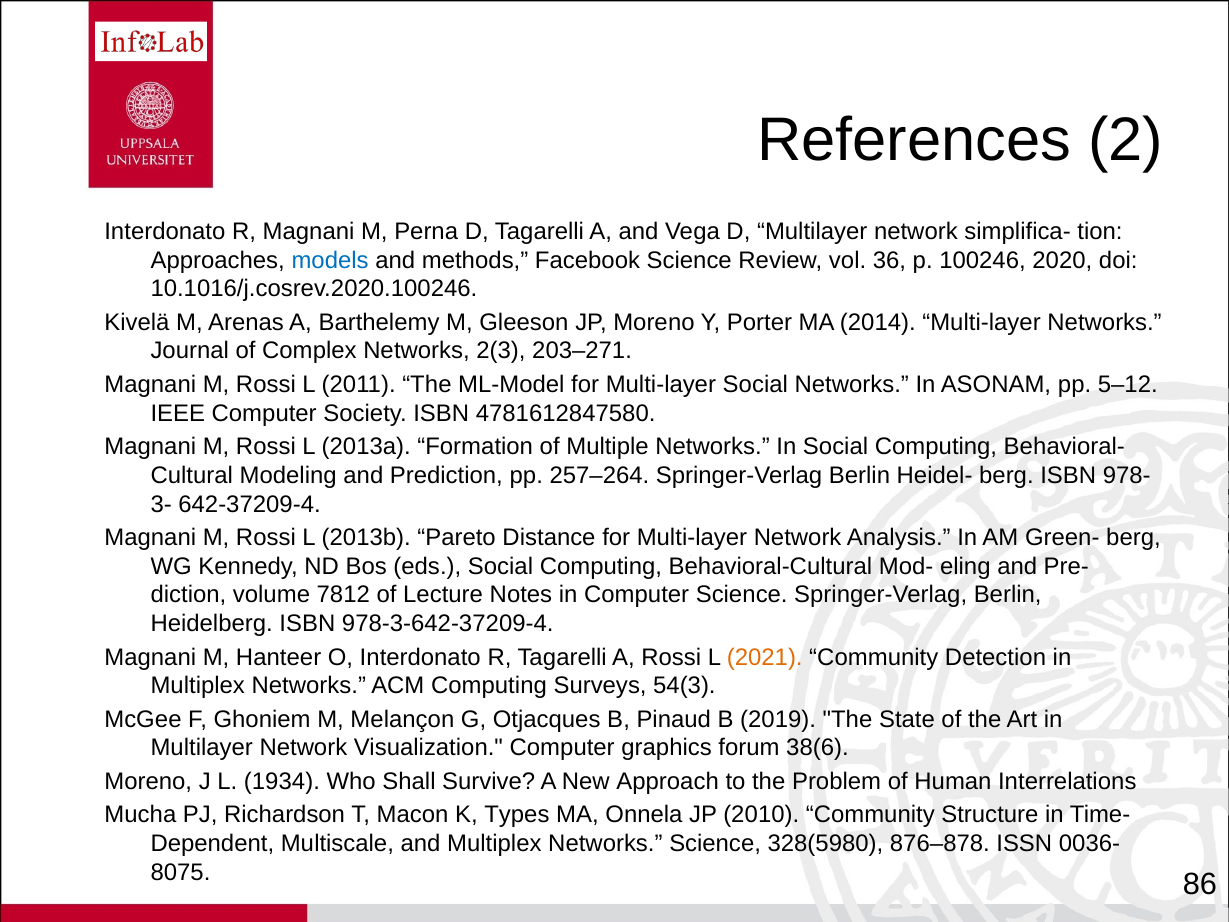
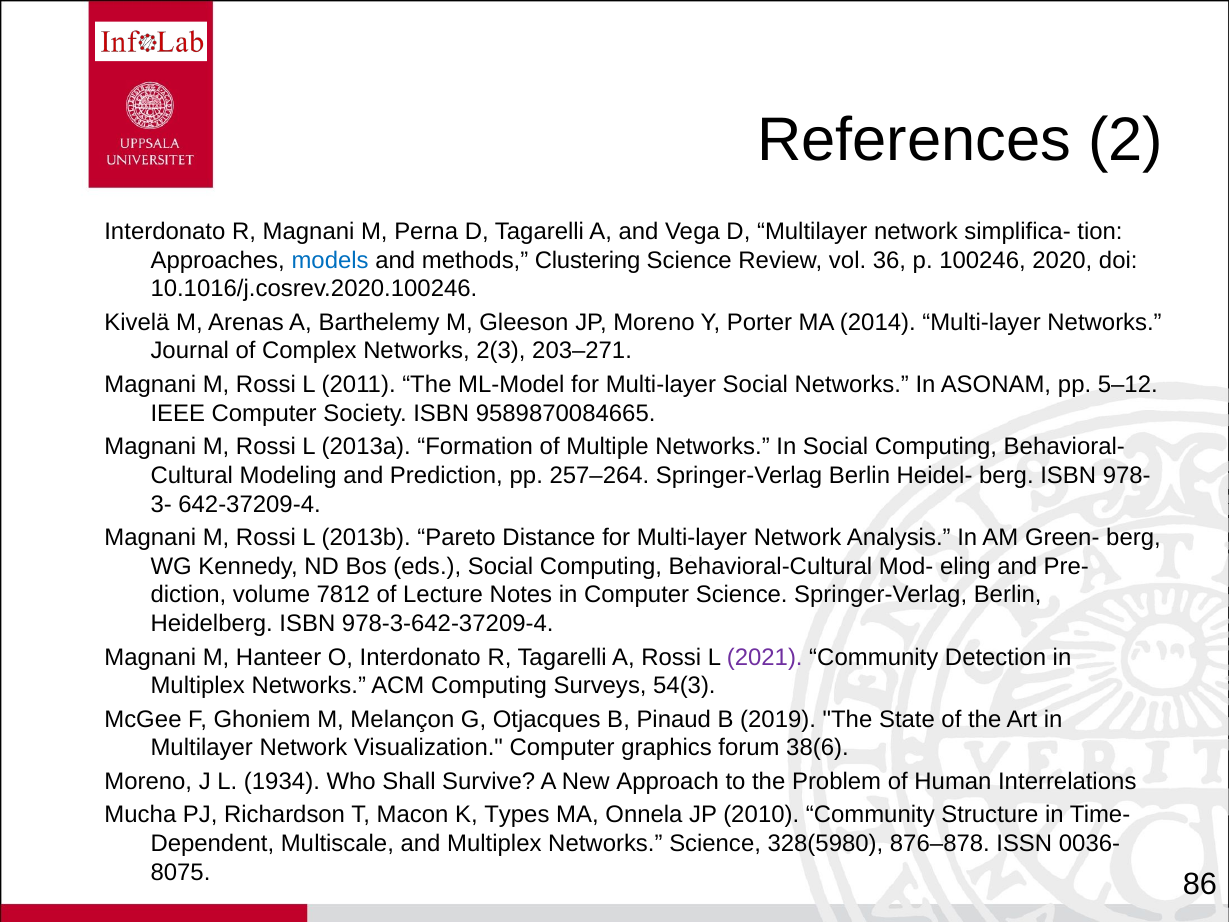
Facebook: Facebook -> Clustering
4781612847580: 4781612847580 -> 9589870084665
2021 colour: orange -> purple
